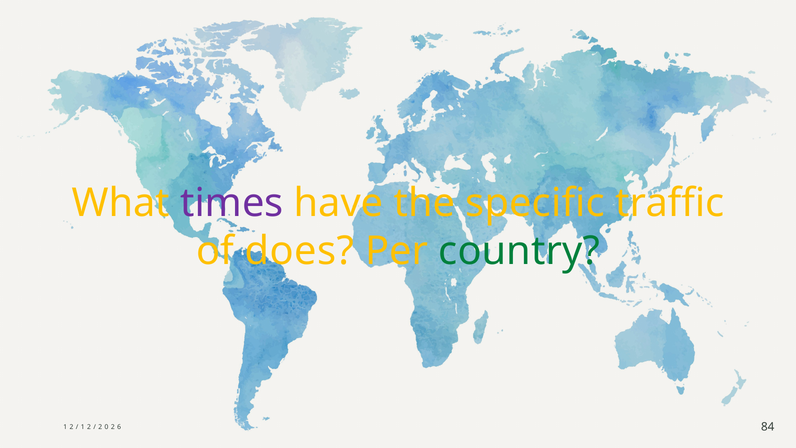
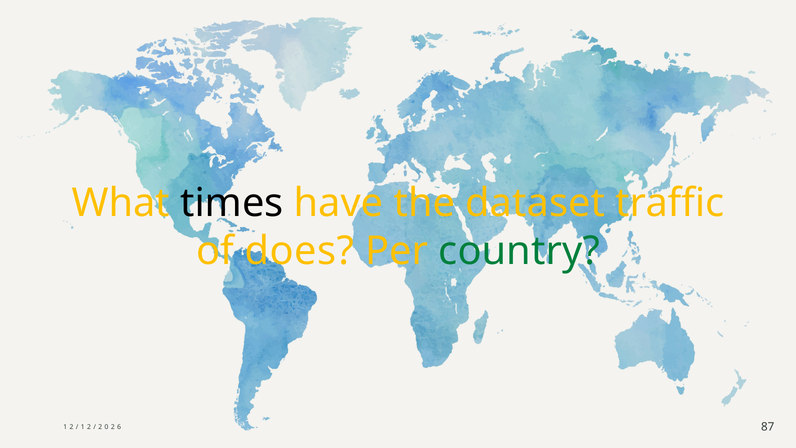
times colour: purple -> black
specific: specific -> dataset
84: 84 -> 87
